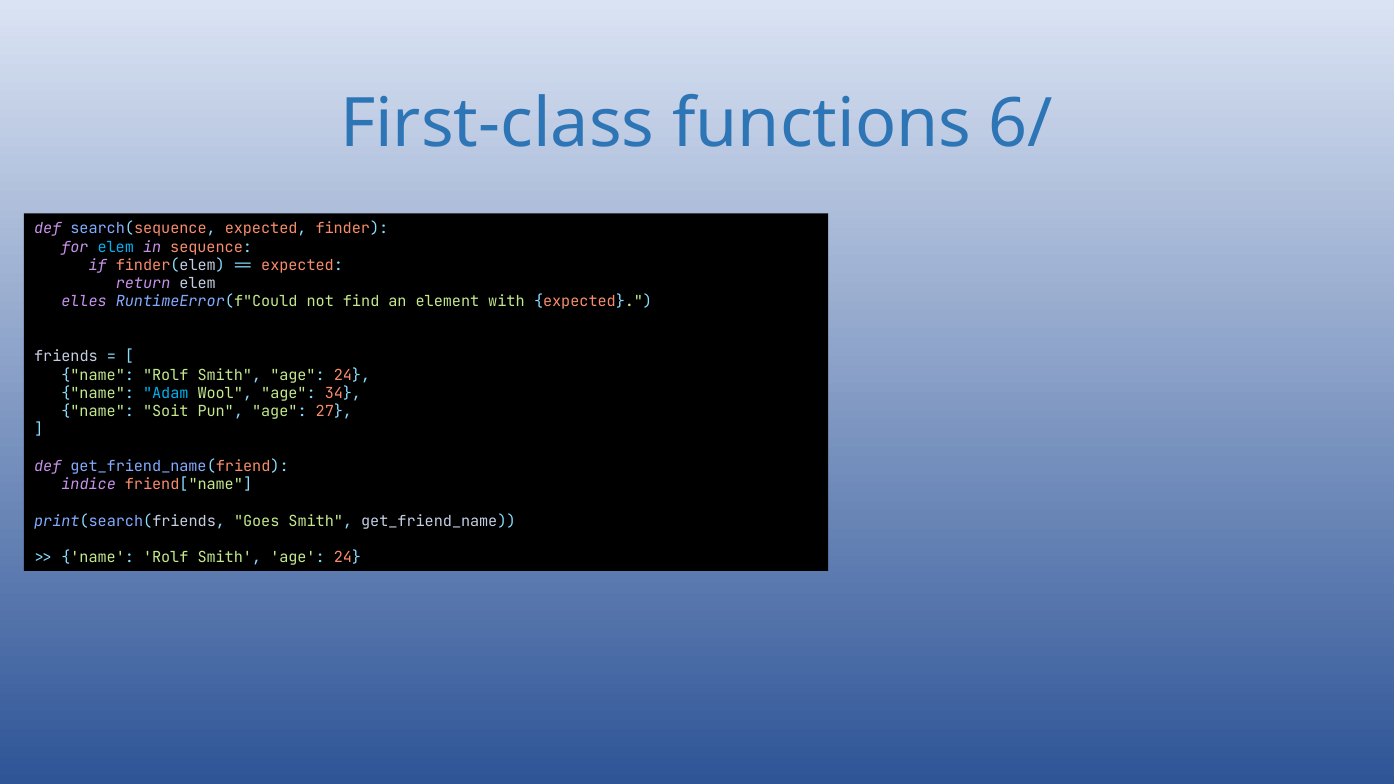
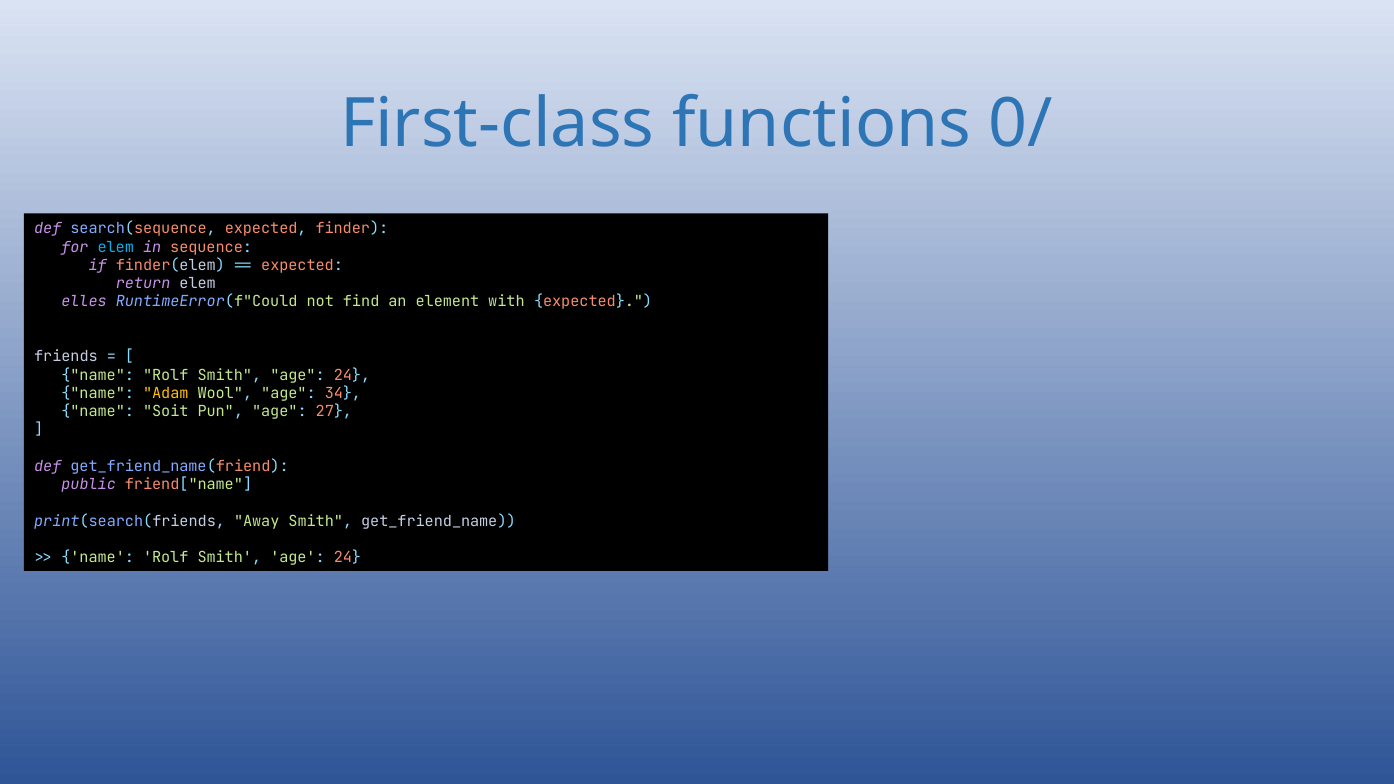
6/: 6/ -> 0/
Adam colour: light blue -> yellow
indice: indice -> public
Goes: Goes -> Away
